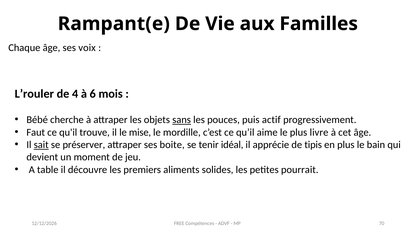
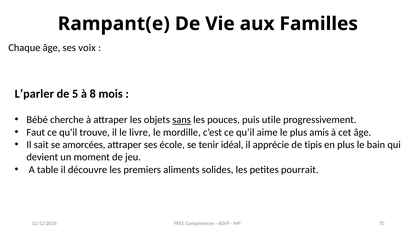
L’rouler: L’rouler -> L’parler
4: 4 -> 5
6: 6 -> 8
actif: actif -> utile
mise: mise -> livre
livre: livre -> amis
sait underline: present -> none
préserver: préserver -> amorcées
boite: boite -> école
